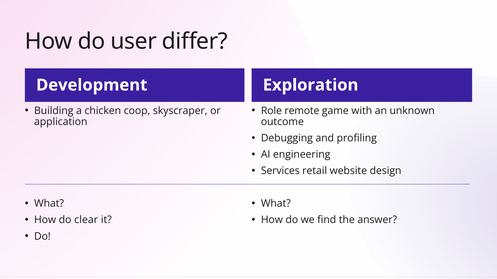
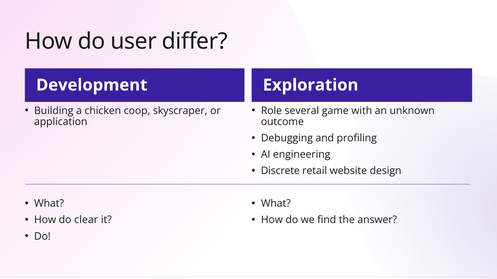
remote: remote -> several
Services: Services -> Discrete
